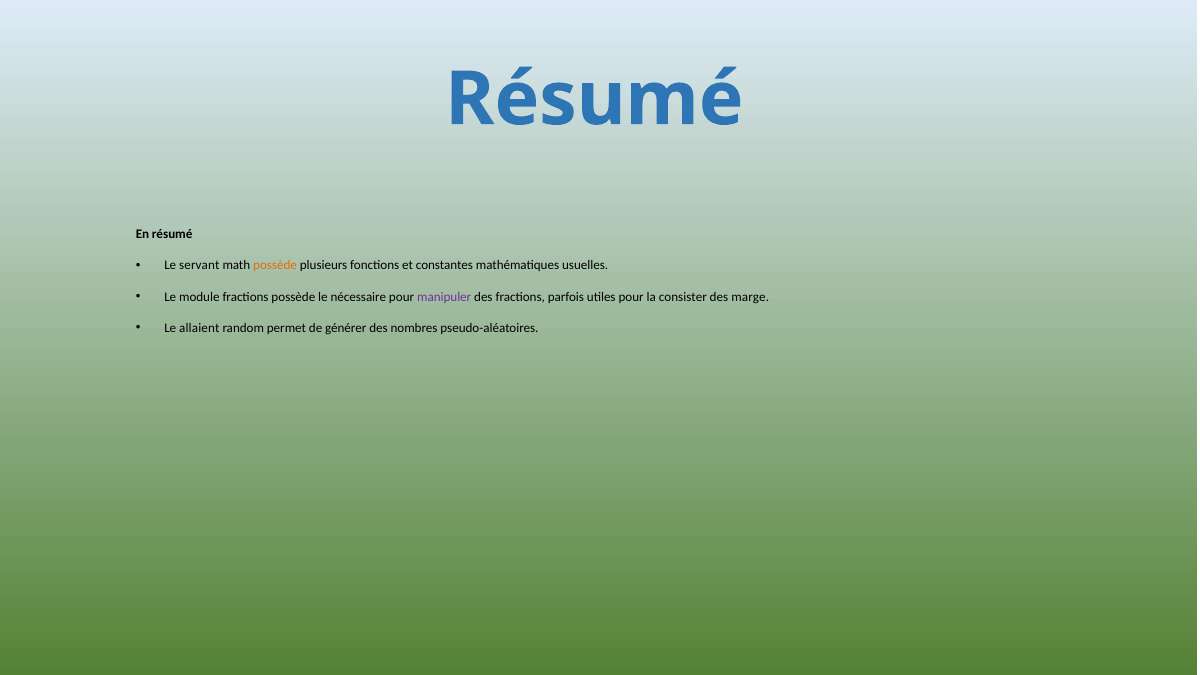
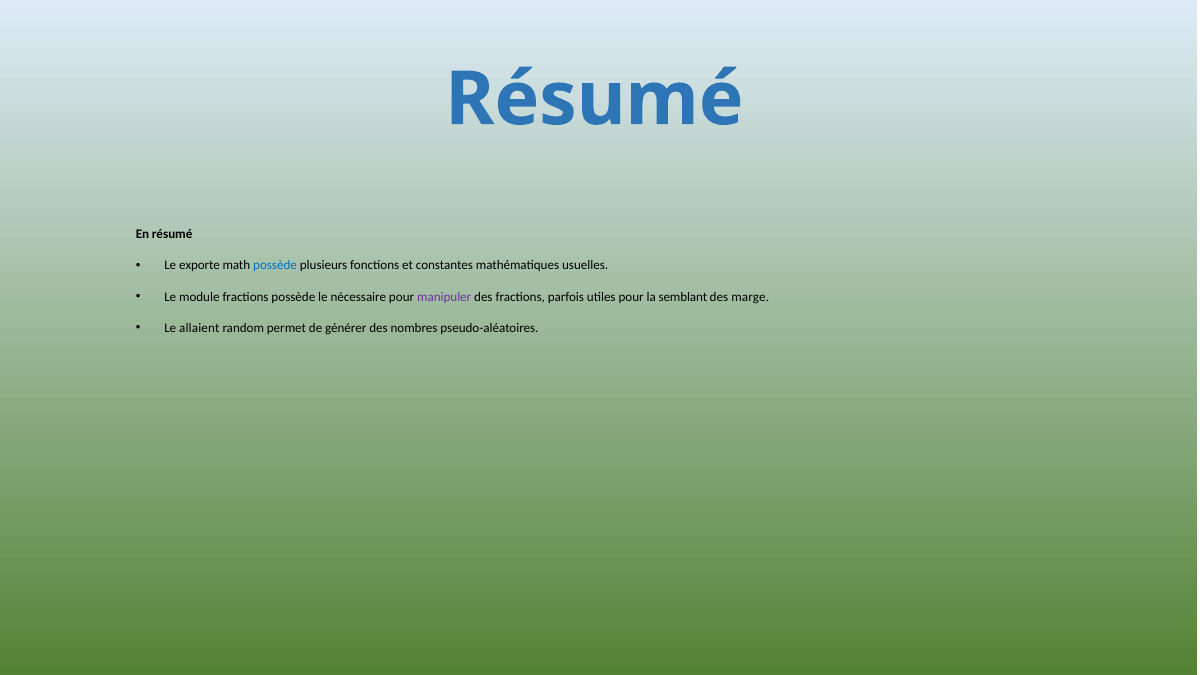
servant: servant -> exporte
possède at (275, 265) colour: orange -> blue
consister: consister -> semblant
